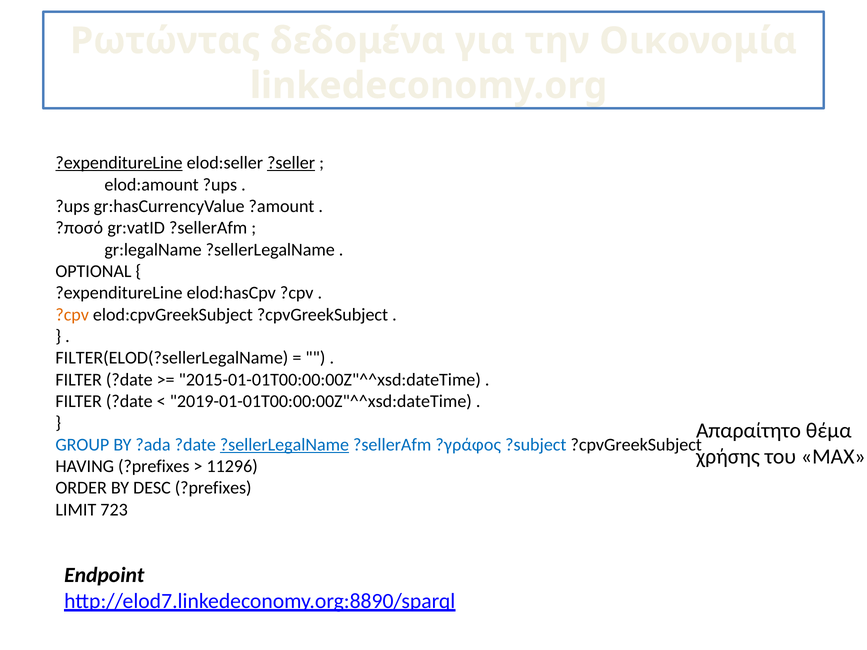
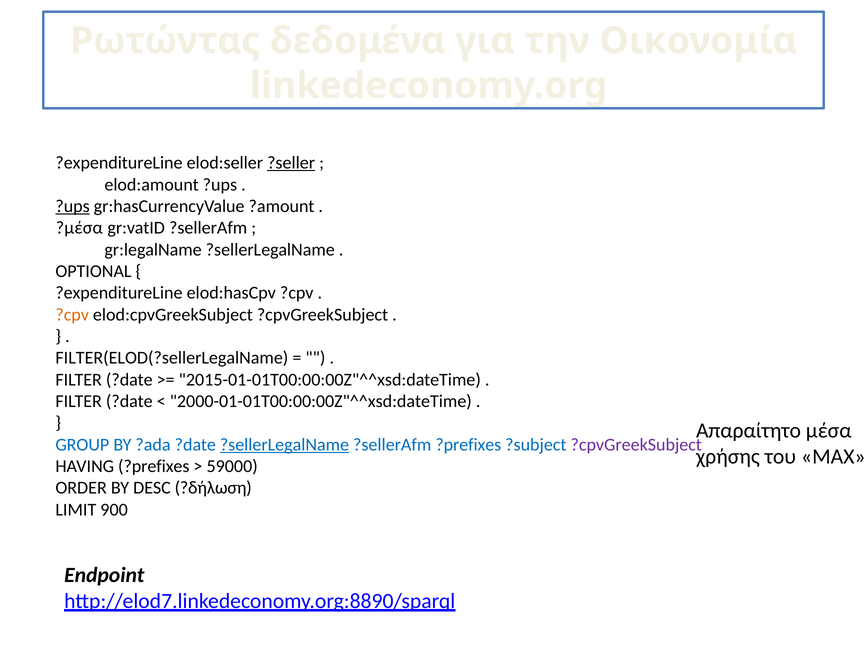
?expenditureLine at (119, 163) underline: present -> none
?ups at (73, 206) underline: none -> present
?ποσό: ?ποσό -> ?μέσα
2019-01-01T00:00:00Z"^^xsd:dateTime: 2019-01-01T00:00:00Z"^^xsd:dateTime -> 2000-01-01T00:00:00Z"^^xsd:dateTime
θέμα: θέμα -> μέσα
?sellerAfm ?γράφος: ?γράφος -> ?prefixes
?cpvGreekSubject at (636, 445) colour: black -> purple
11296: 11296 -> 59000
DESC ?prefixes: ?prefixes -> ?δήλωση
723: 723 -> 900
